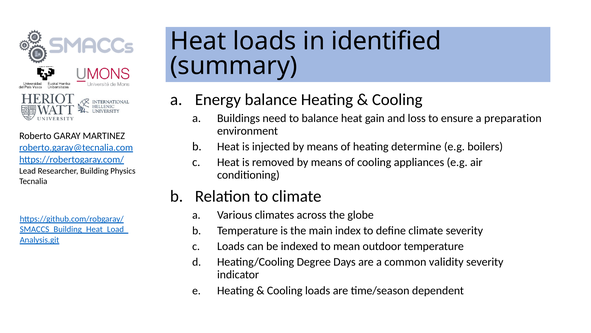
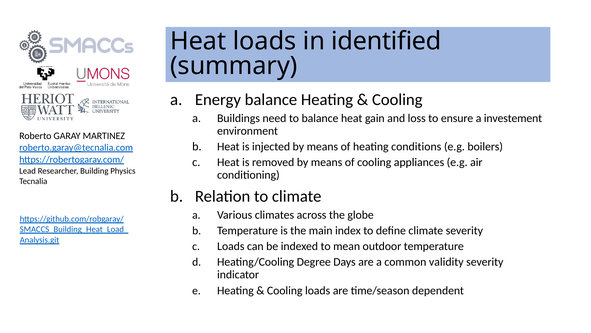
preparation: preparation -> investement
determine: determine -> conditions
